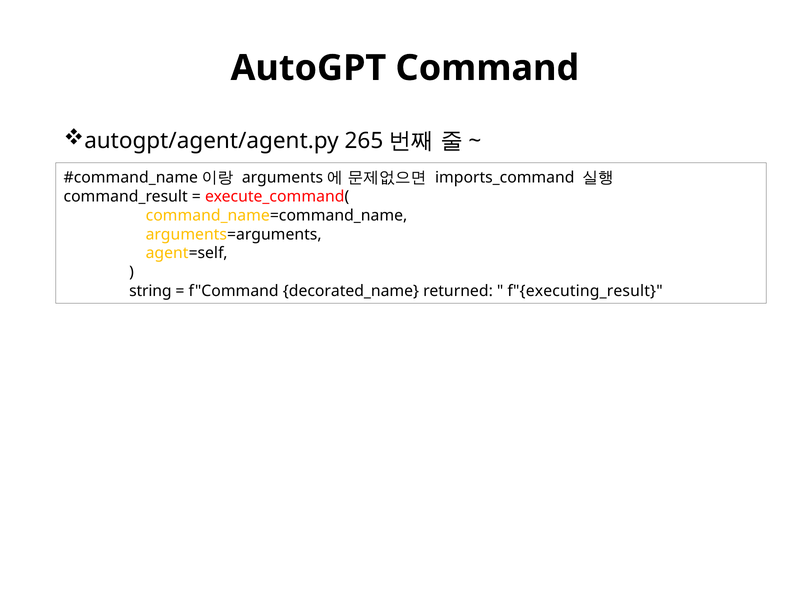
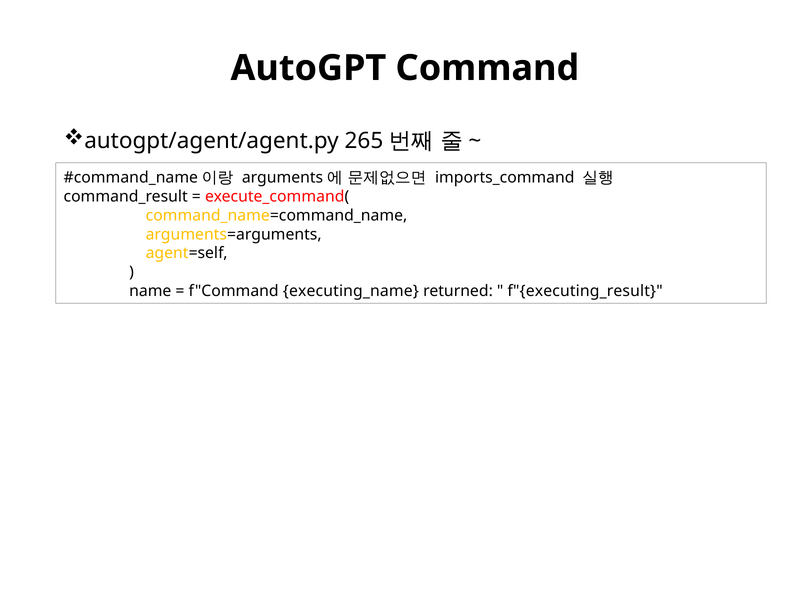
string: string -> name
decorated_name: decorated_name -> executing_name
